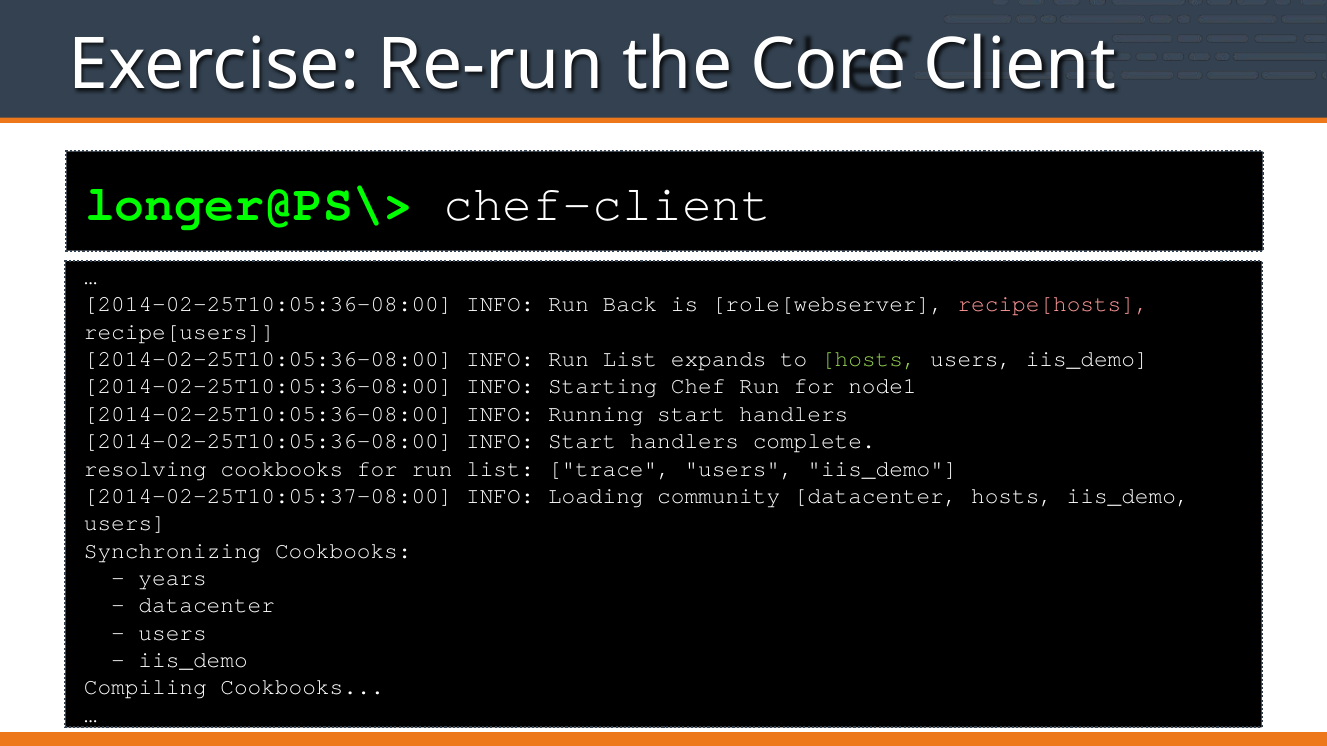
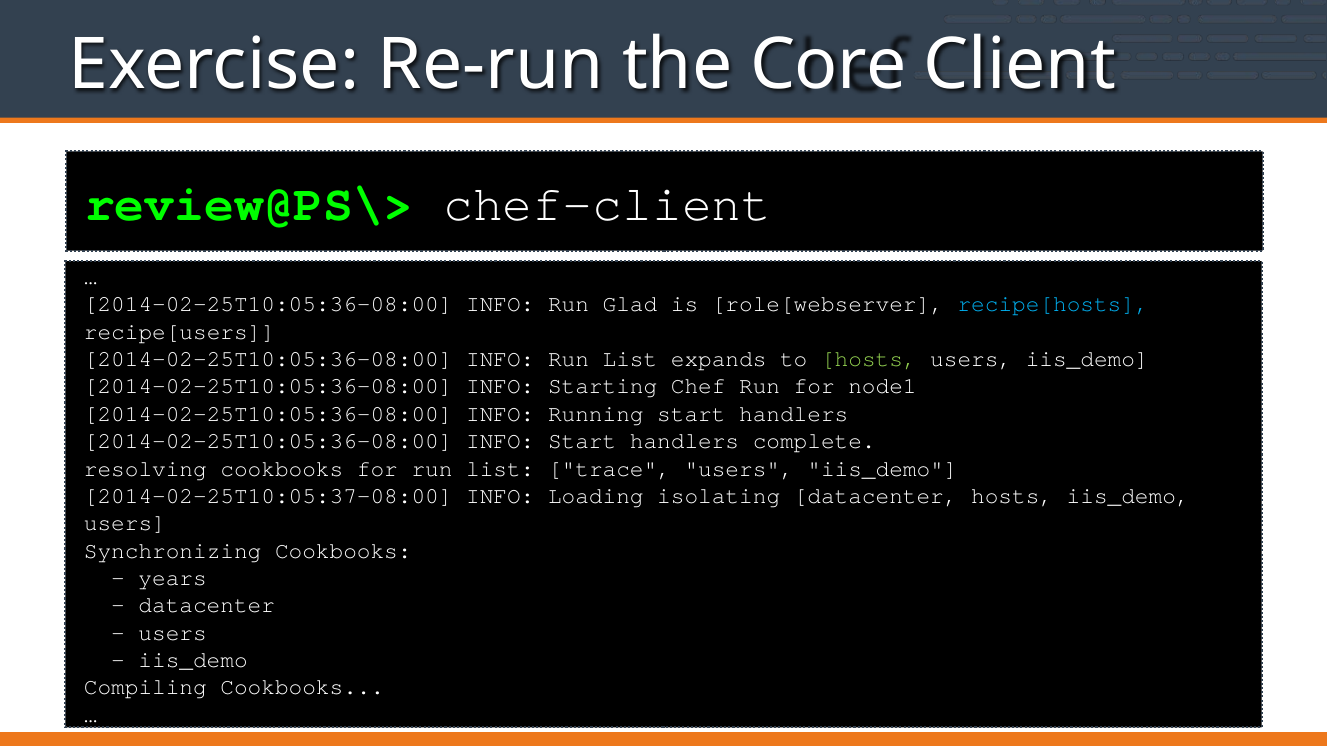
longer@PS\>: longer@PS\> -> review@PS\>
Back: Back -> Glad
recipe[hosts colour: pink -> light blue
community: community -> isolating
